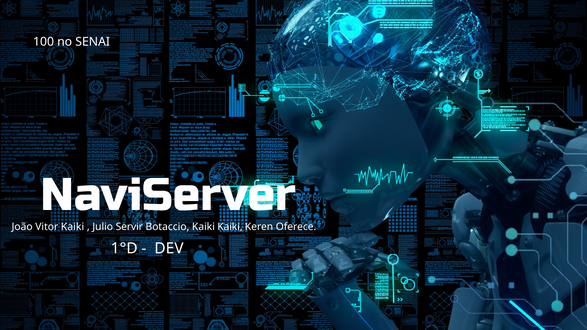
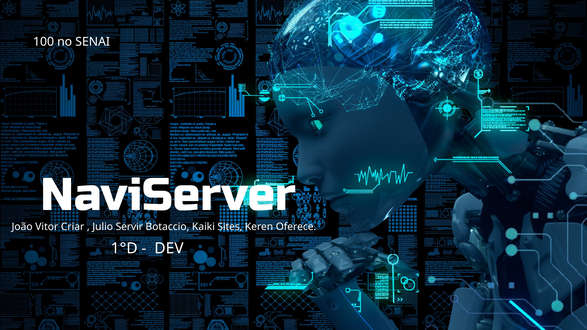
Vitor Kaiki: Kaiki -> Criar
Kaiki Kaiki: Kaiki -> Sites
